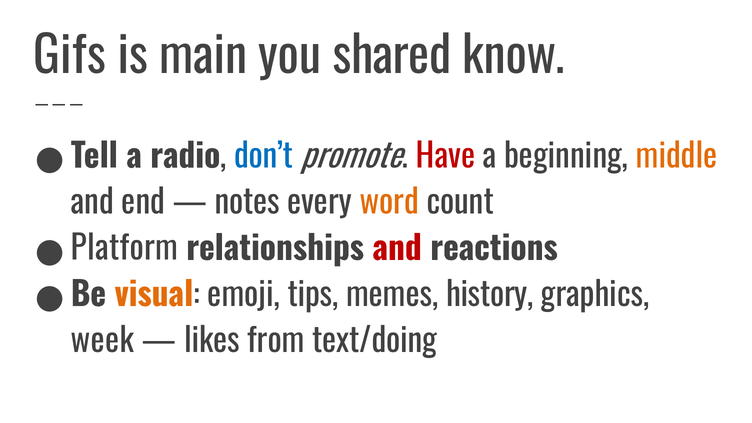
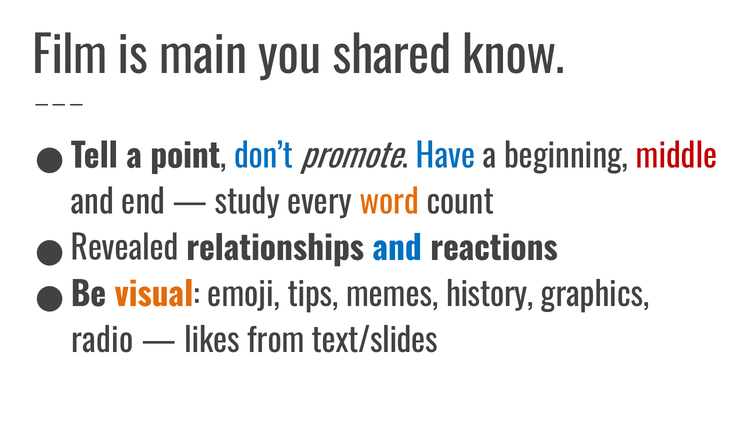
Gifs: Gifs -> Film
radio: radio -> point
Have colour: red -> blue
middle colour: orange -> red
notes: notes -> study
Platform: Platform -> Revealed
and at (397, 249) colour: red -> blue
week: week -> radio
text/doing: text/doing -> text/slides
